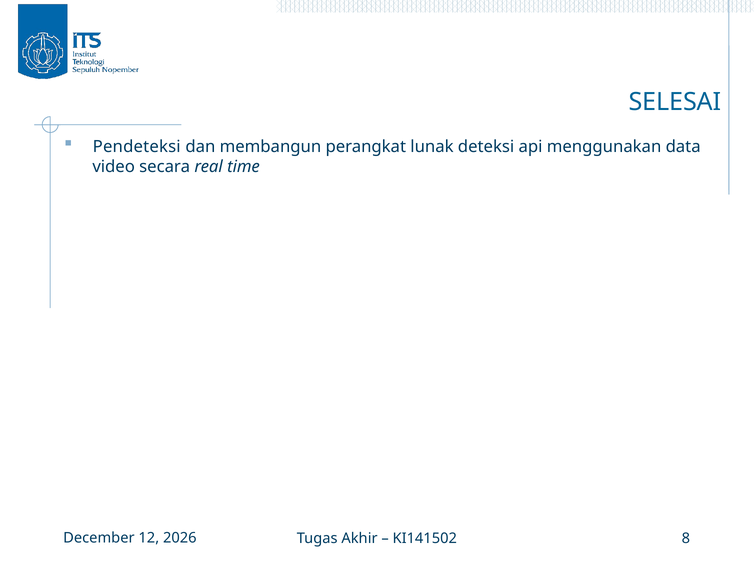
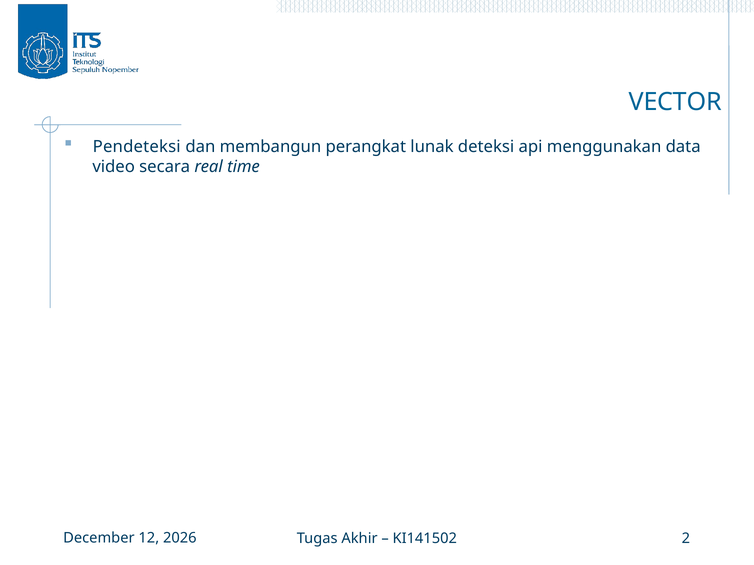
SELESAI: SELESAI -> VECTOR
8: 8 -> 2
